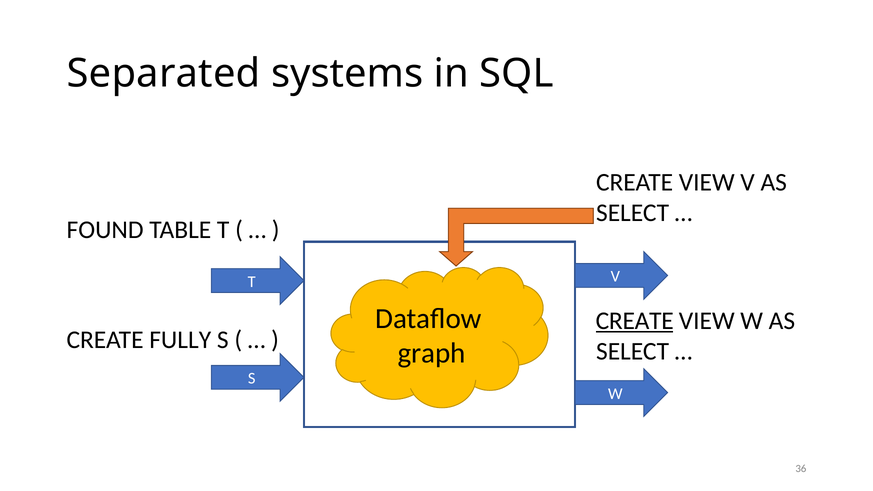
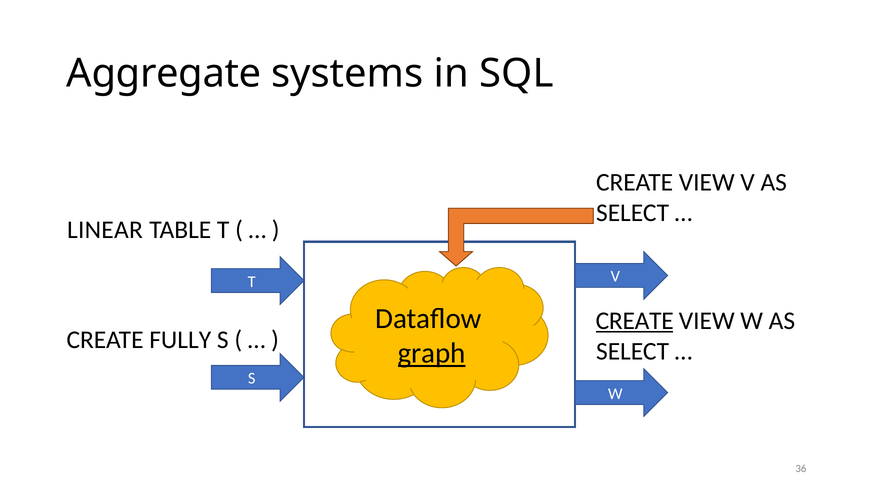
Separated: Separated -> Aggregate
FOUND: FOUND -> LINEAR
graph underline: none -> present
